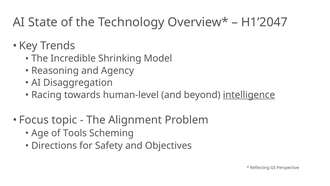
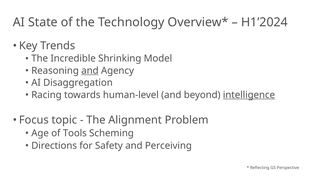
H1’2047: H1’2047 -> H1’2024
and at (90, 71) underline: none -> present
Objectives: Objectives -> Perceiving
